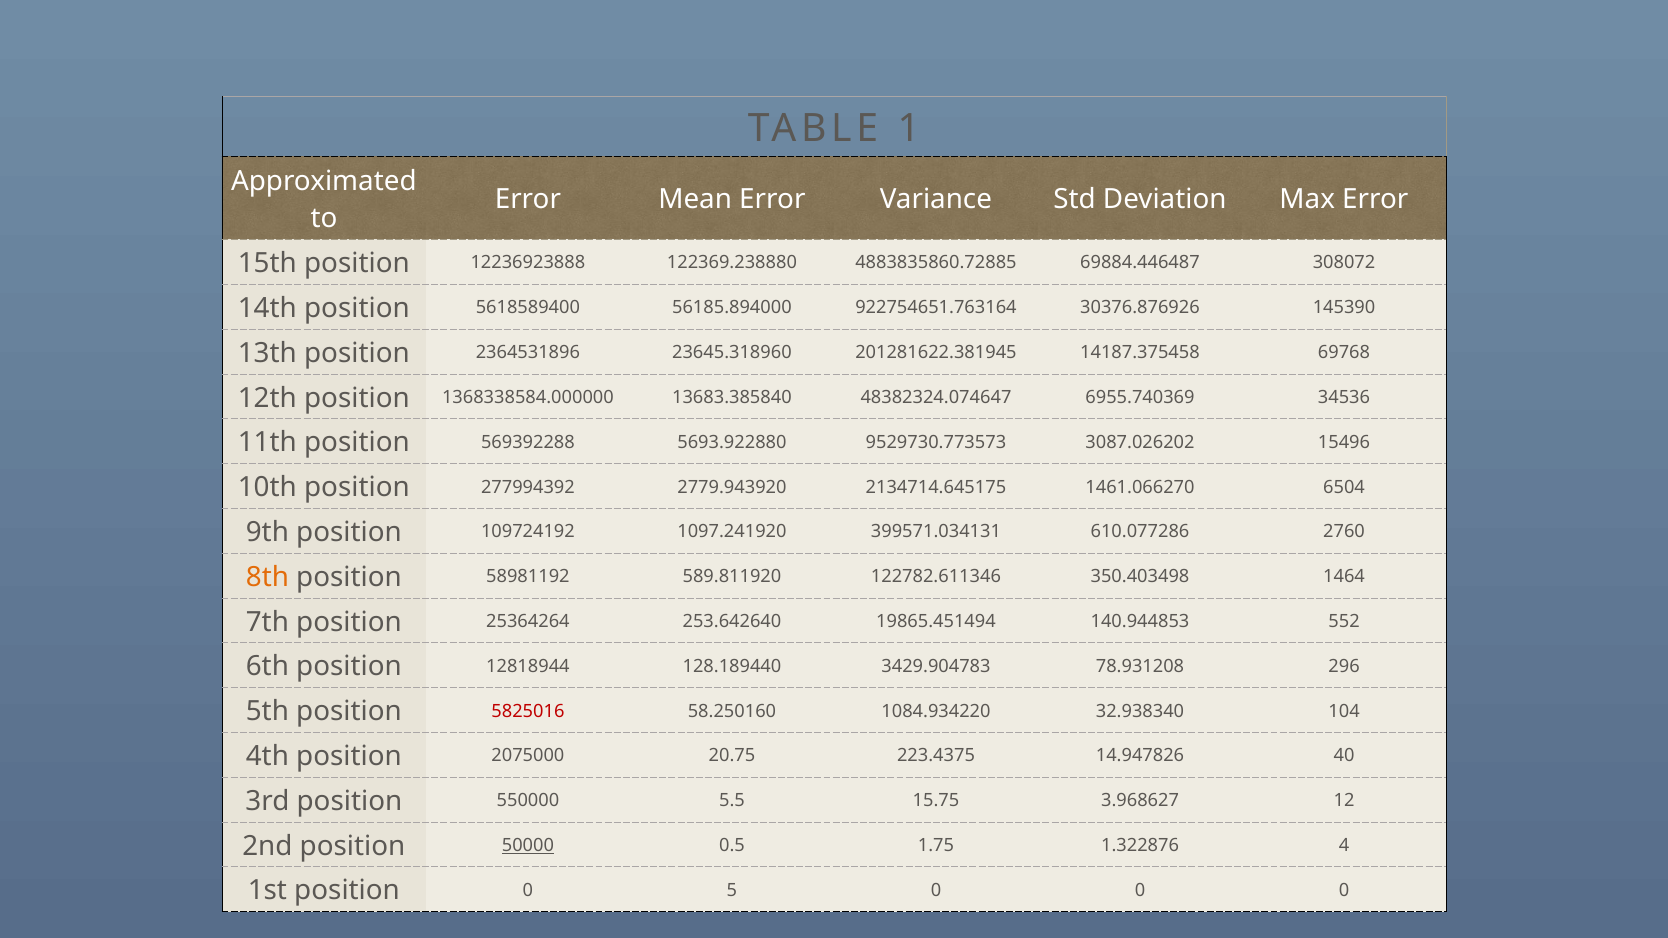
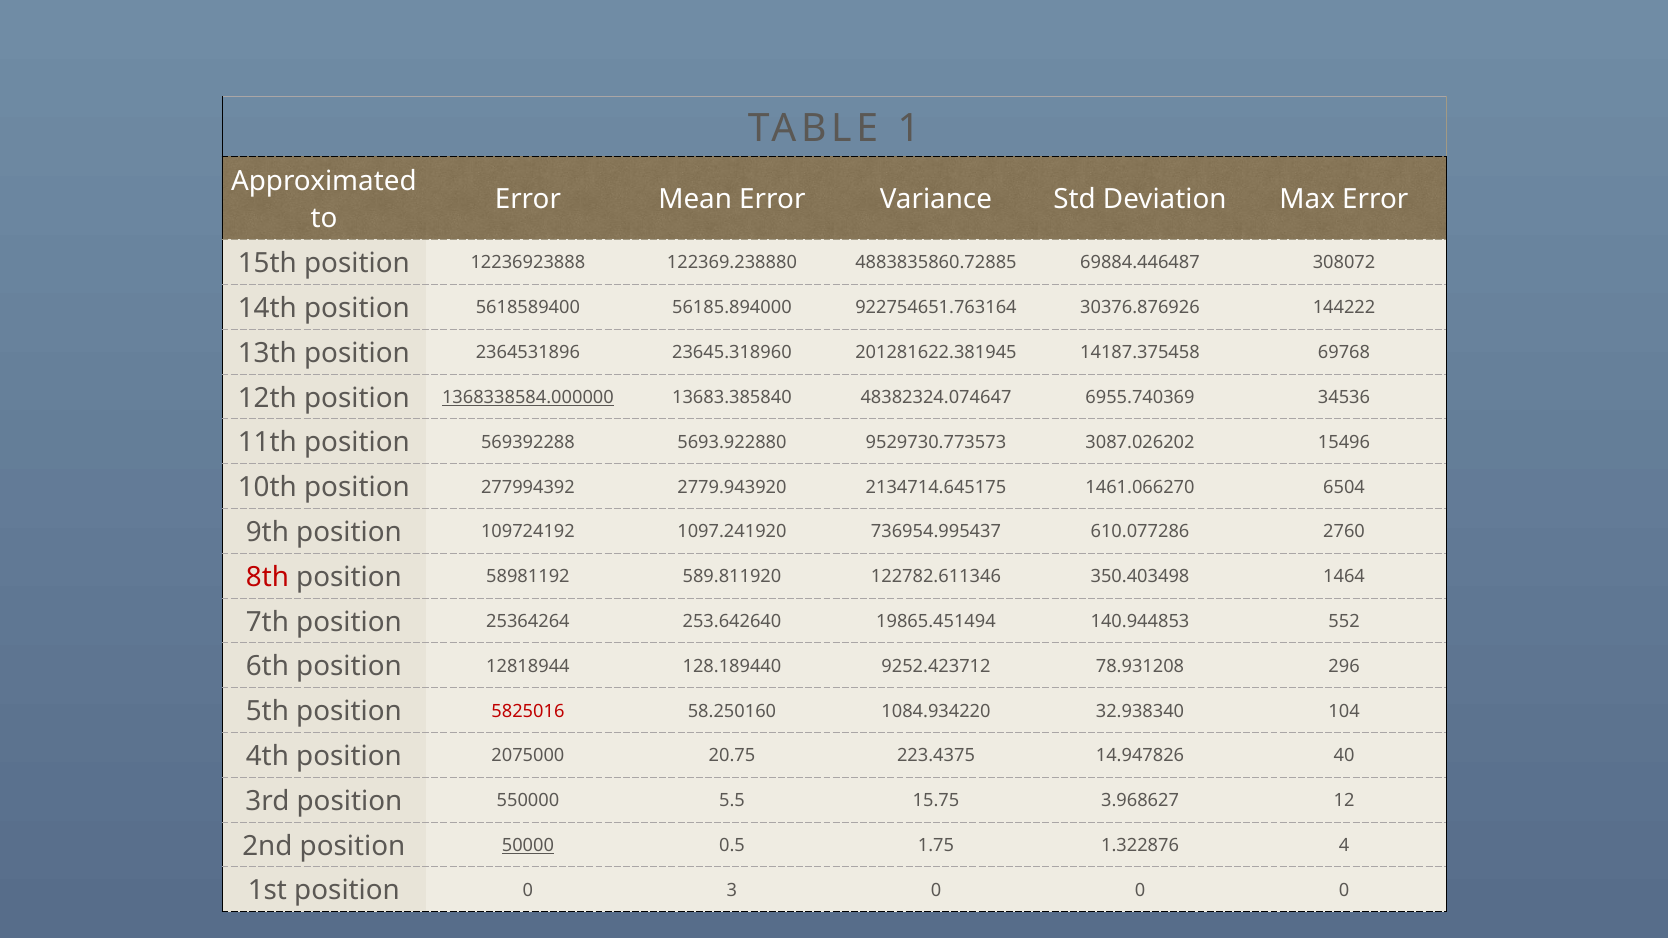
145390: 145390 -> 144222
1368338584.000000 underline: none -> present
399571.034131: 399571.034131 -> 736954.995437
8th colour: orange -> red
3429.904783: 3429.904783 -> 9252.423712
5: 5 -> 3
